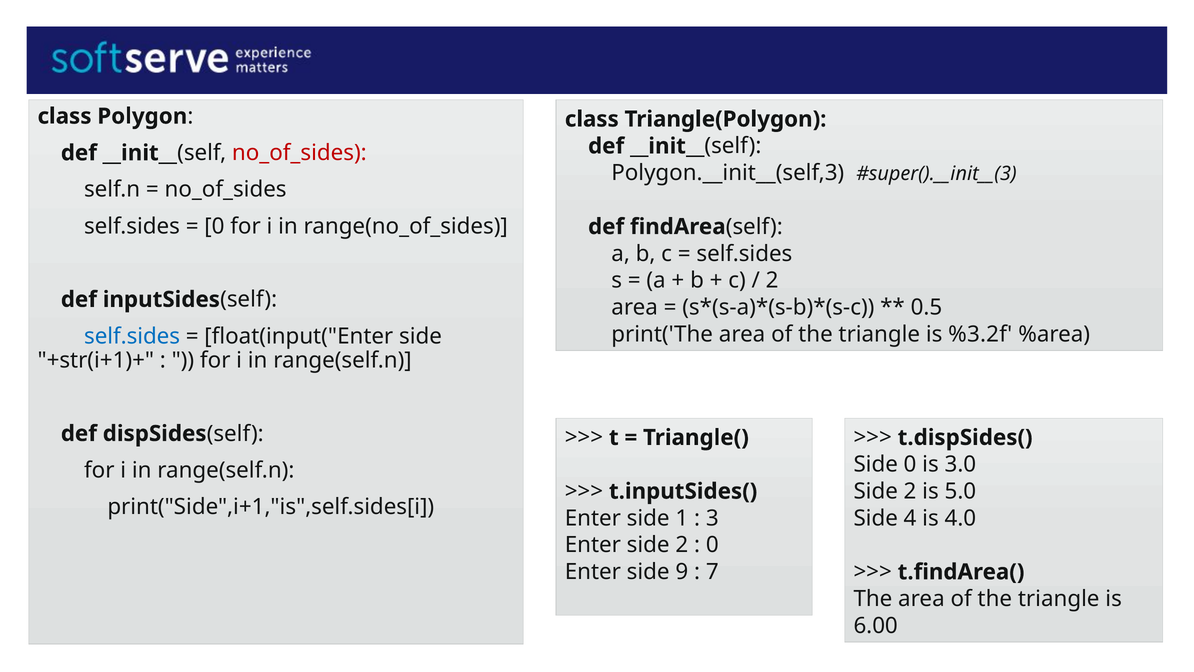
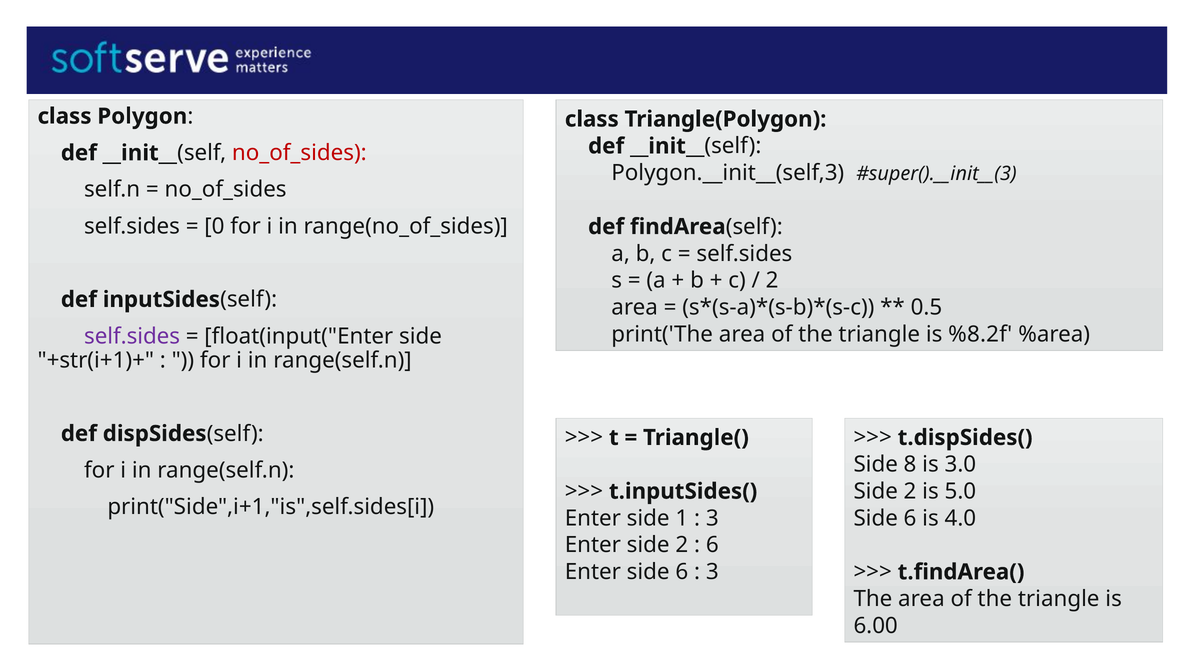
%3.2f: %3.2f -> %8.2f
self.sides at (132, 336) colour: blue -> purple
Side 0: 0 -> 8
4 at (910, 518): 4 -> 6
0 at (712, 545): 0 -> 6
Enter side 9: 9 -> 6
7 at (712, 572): 7 -> 3
